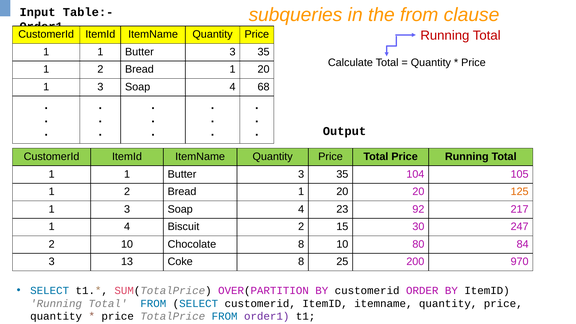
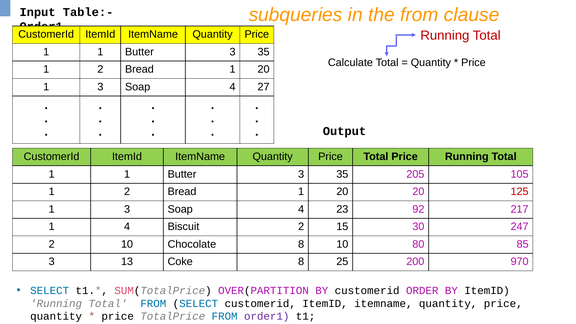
68: 68 -> 27
104: 104 -> 205
125 colour: orange -> red
84: 84 -> 85
